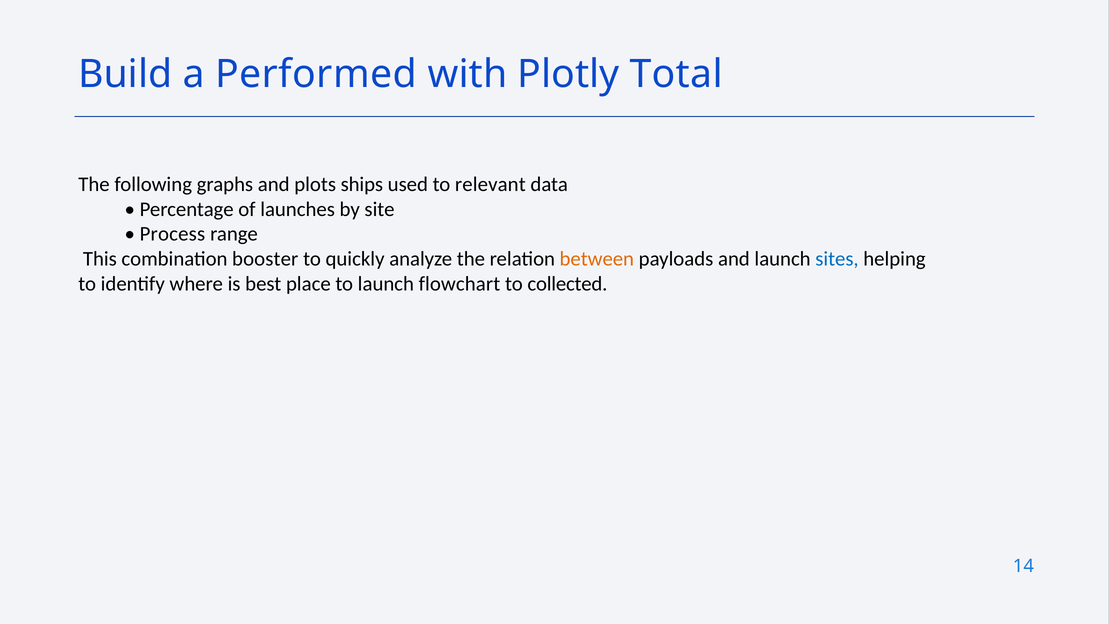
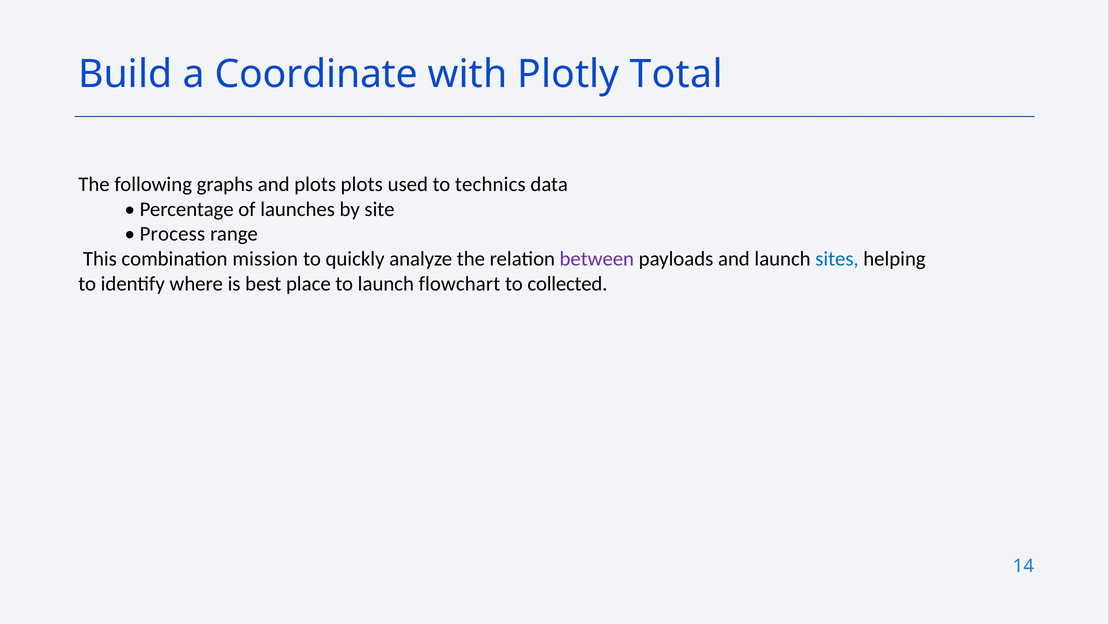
Performed: Performed -> Coordinate
plots ships: ships -> plots
relevant: relevant -> technics
booster: booster -> mission
between colour: orange -> purple
